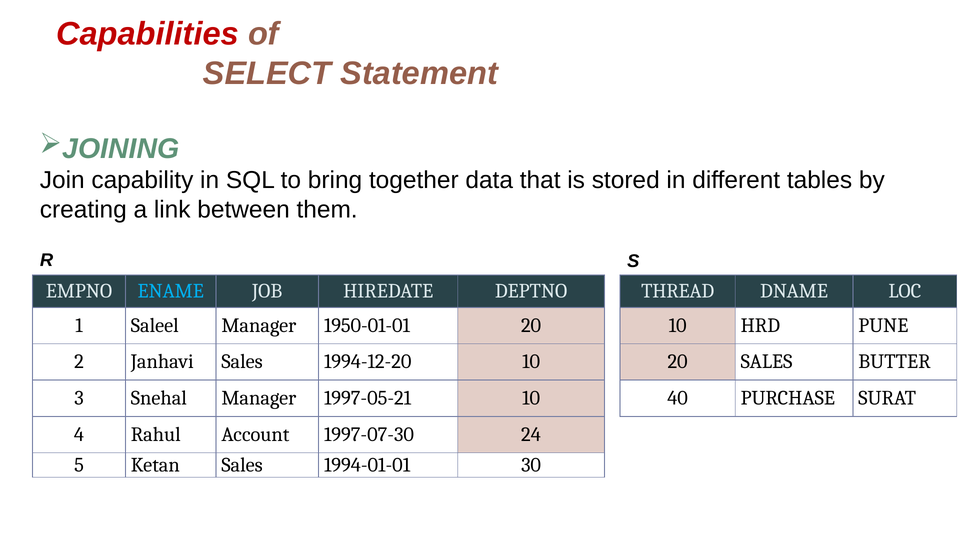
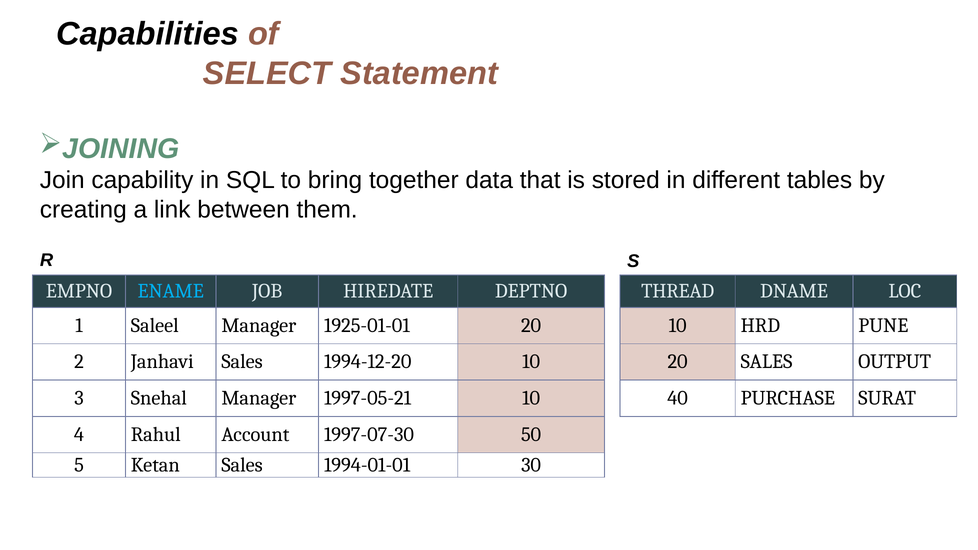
Capabilities colour: red -> black
1950-01-01: 1950-01-01 -> 1925-01-01
BUTTER: BUTTER -> OUTPUT
24: 24 -> 50
